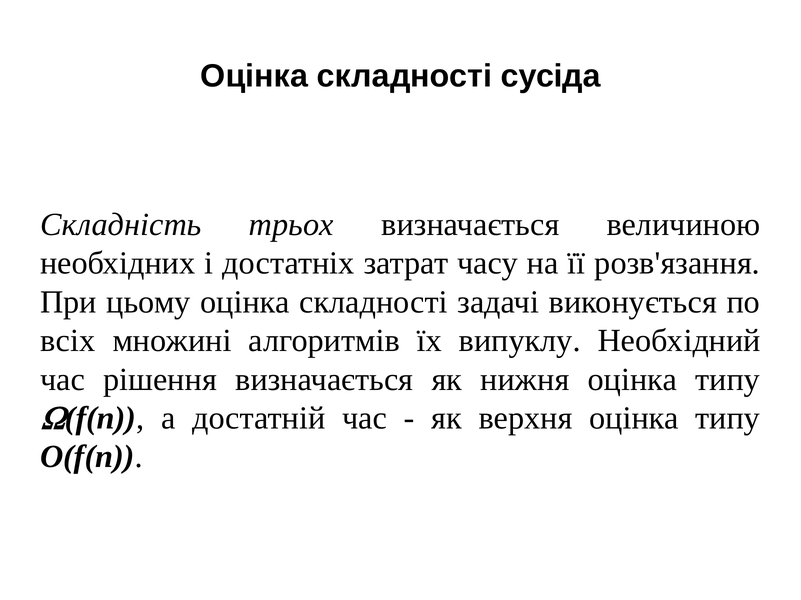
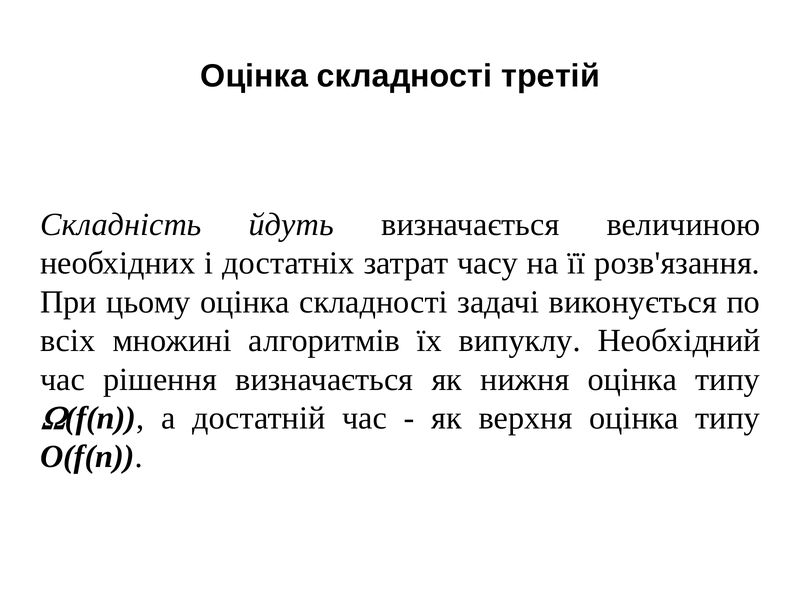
сусіда: сусіда -> третій
трьох: трьох -> йдуть
